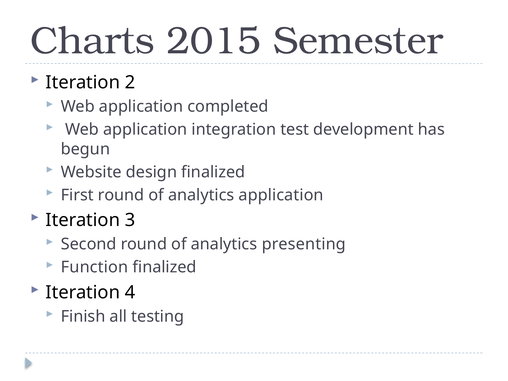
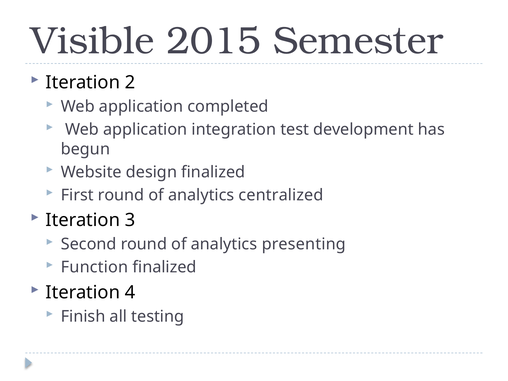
Charts: Charts -> Visible
analytics application: application -> centralized
